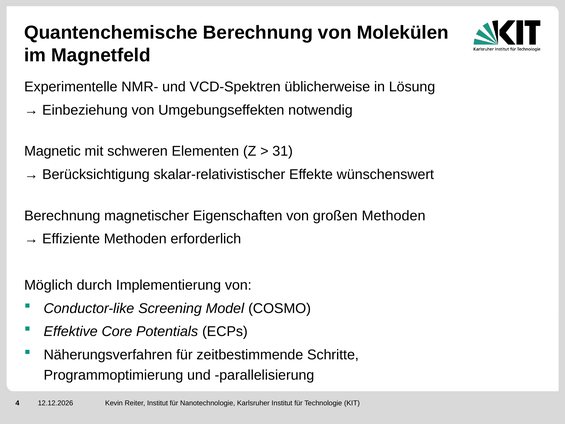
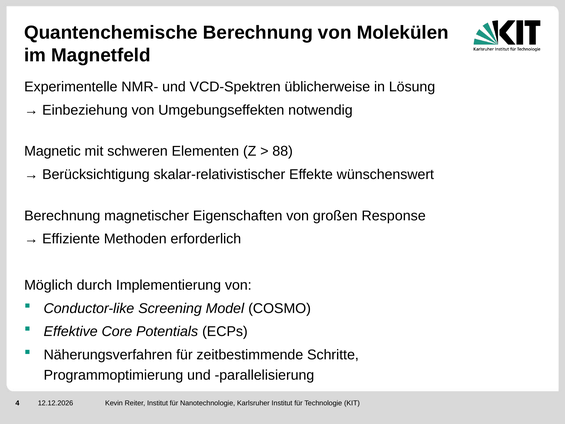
31: 31 -> 88
großen Methoden: Methoden -> Response
